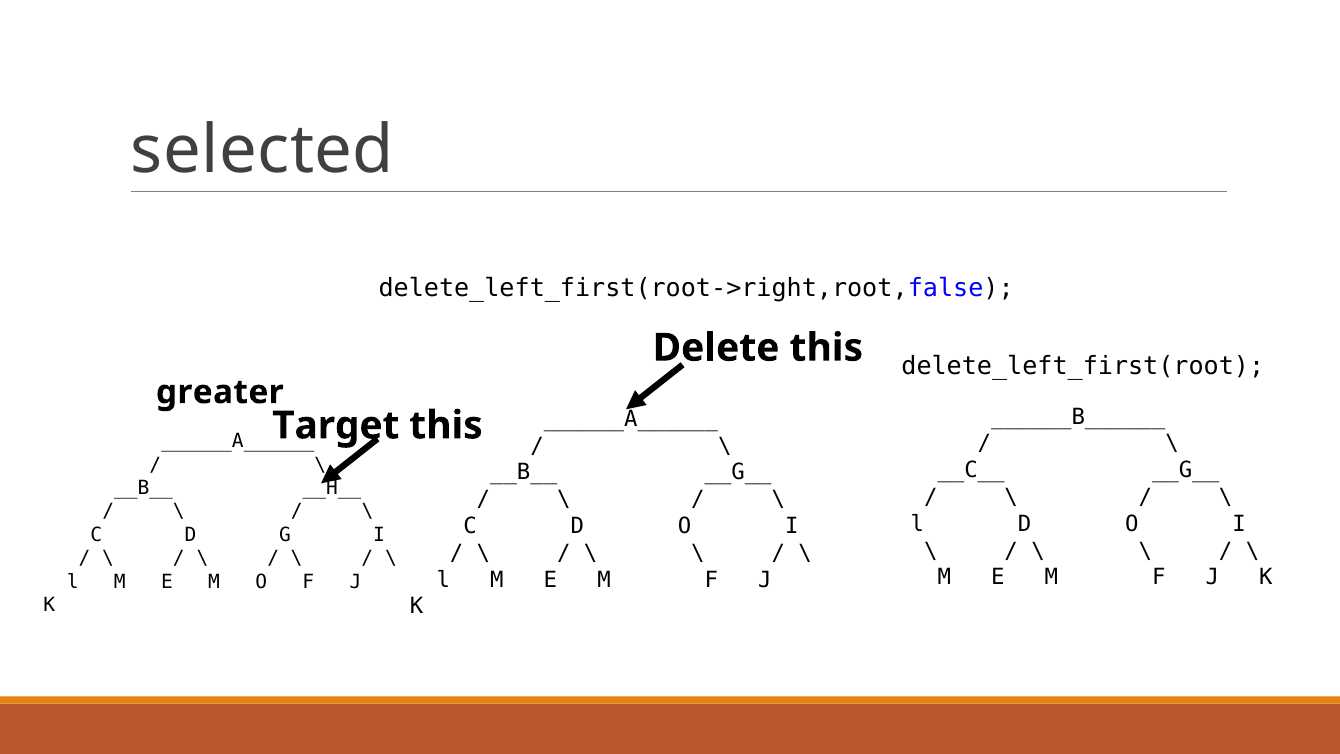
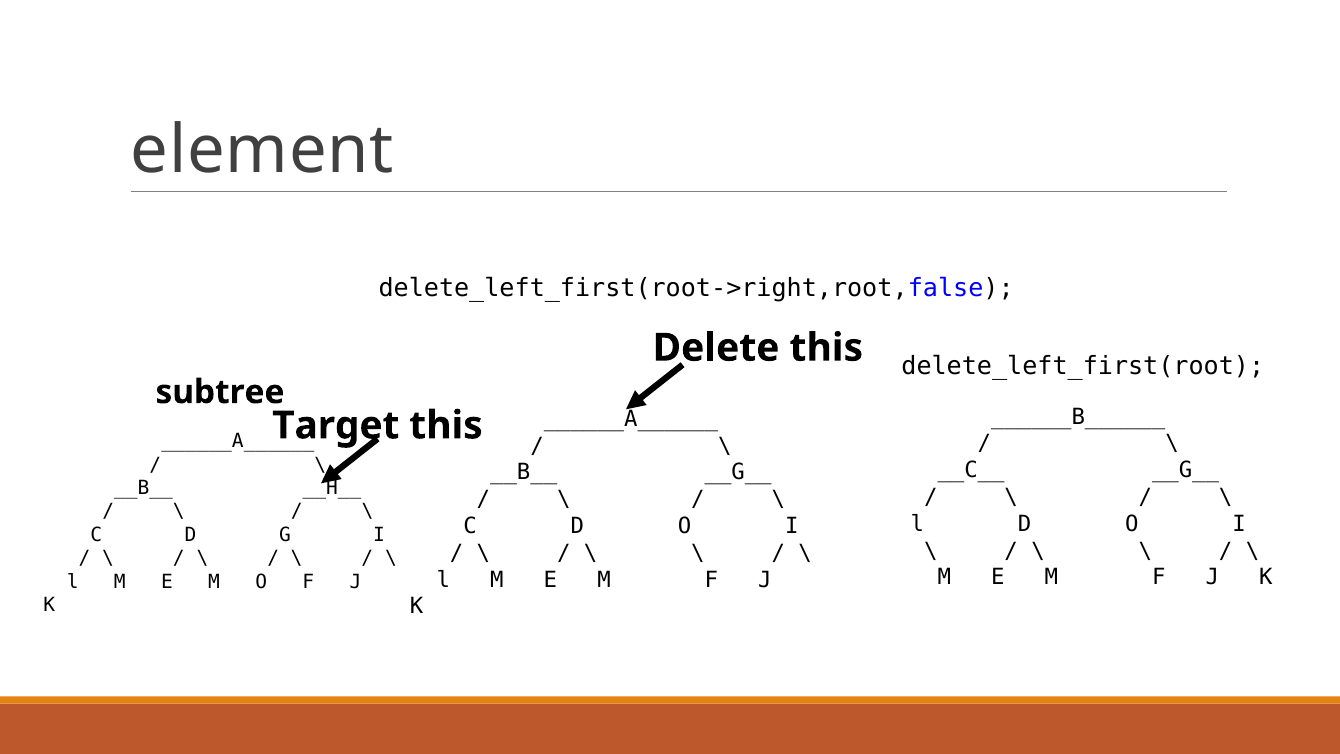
selected: selected -> element
greater: greater -> subtree
